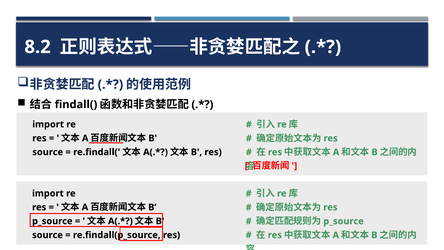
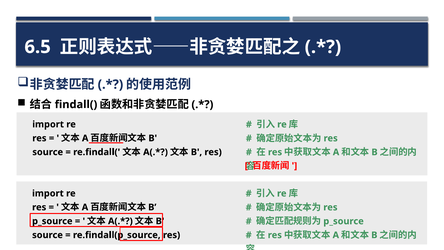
8.2: 8.2 -> 6.5
